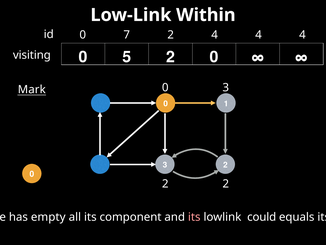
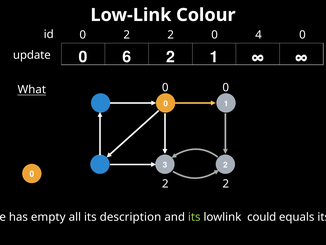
Within: Within -> Colour
0 7: 7 -> 2
4 at (215, 35): 4 -> 0
4 at (302, 35): 4 -> 0
5: 5 -> 6
0 at (214, 57): 0 -> 1
visiting: visiting -> update
3 at (226, 87): 3 -> 0
Mark: Mark -> What
component: component -> description
its at (194, 217) colour: pink -> light green
